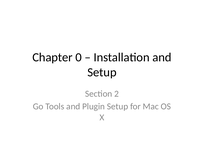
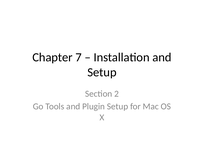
0: 0 -> 7
